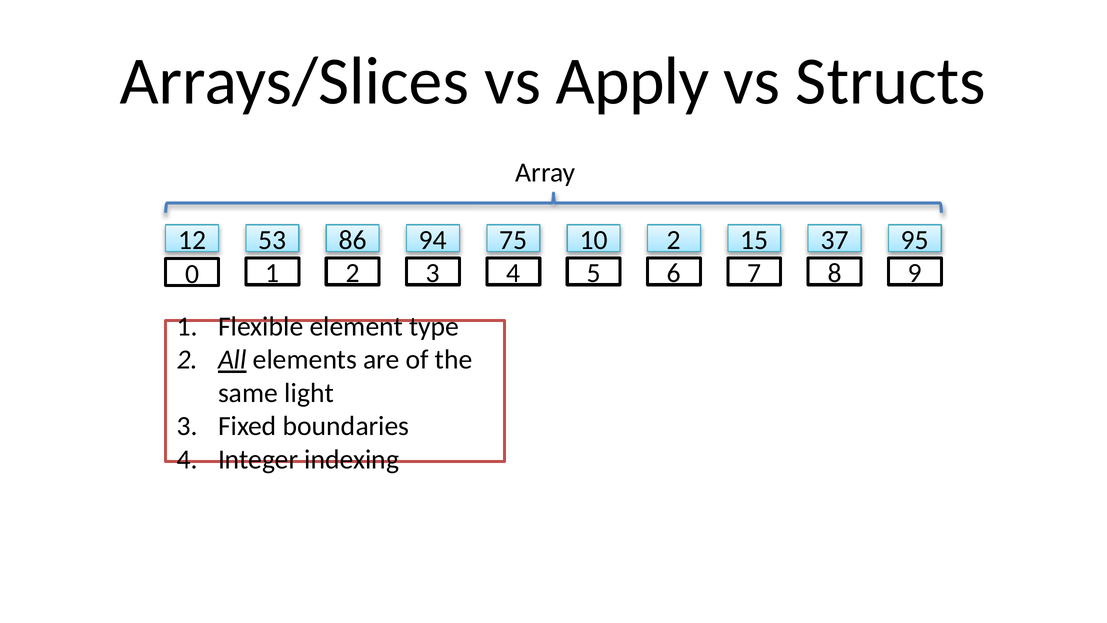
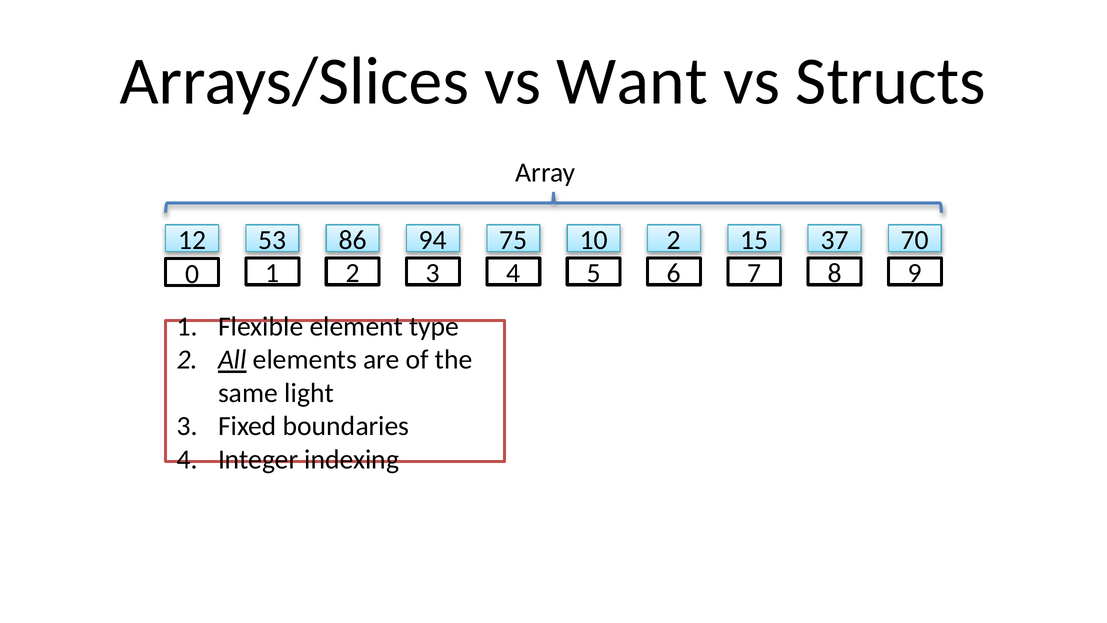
Apply: Apply -> Want
95: 95 -> 70
